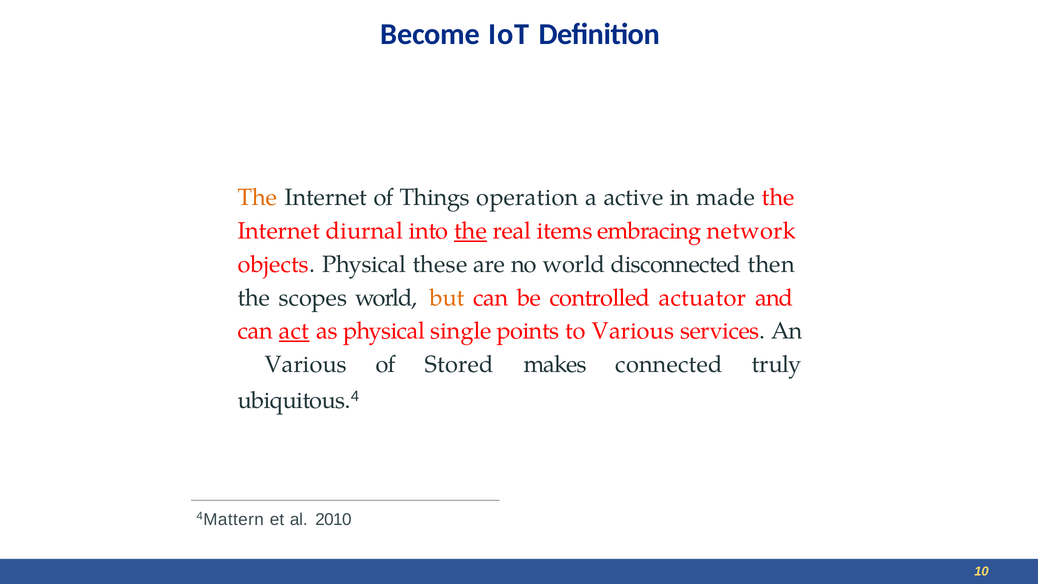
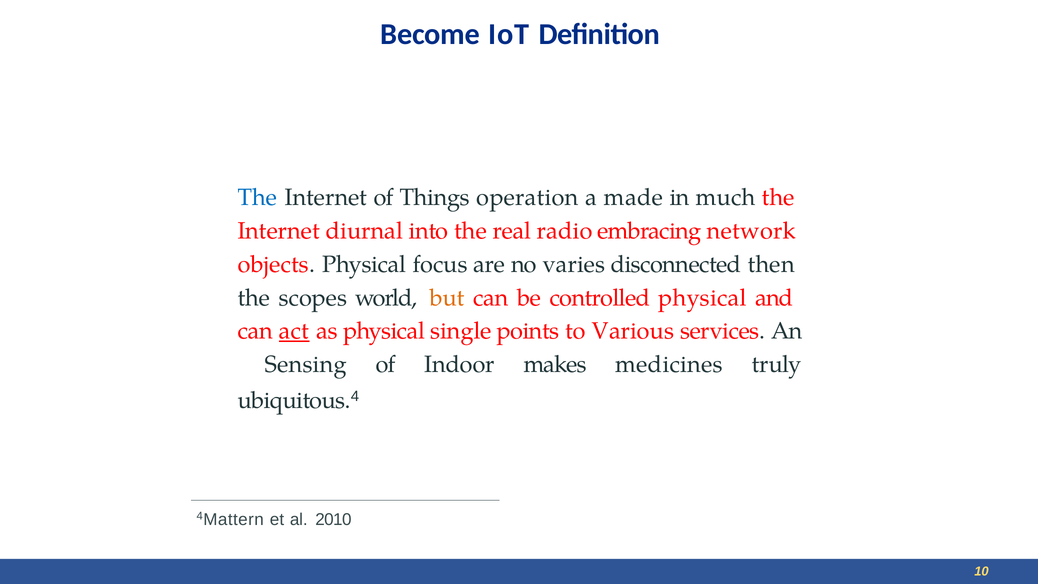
The at (257, 198) colour: orange -> blue
active: active -> made
made: made -> much
the at (470, 231) underline: present -> none
items: items -> radio
these: these -> focus
no world: world -> varies
controlled actuator: actuator -> physical
Various at (306, 364): Various -> Sensing
Stored: Stored -> Indoor
connected: connected -> medicines
